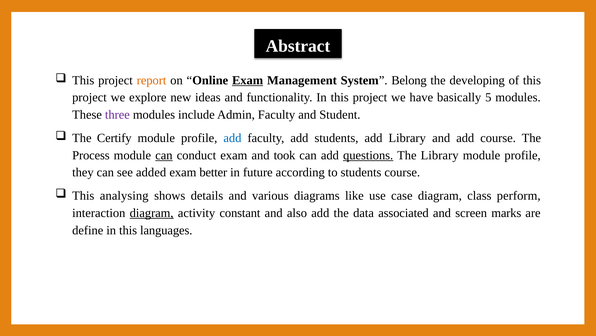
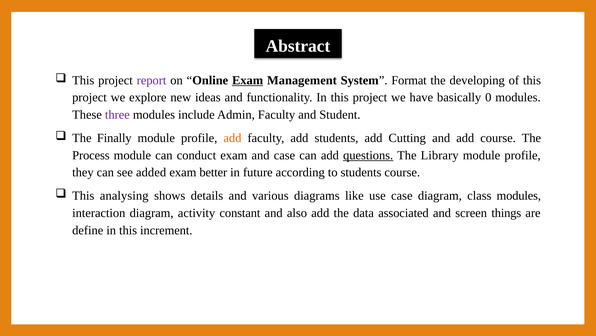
report colour: orange -> purple
Belong: Belong -> Format
5: 5 -> 0
Certify: Certify -> Finally
add at (232, 138) colour: blue -> orange
add Library: Library -> Cutting
can at (164, 155) underline: present -> none
and took: took -> case
class perform: perform -> modules
diagram at (152, 213) underline: present -> none
marks: marks -> things
languages: languages -> increment
